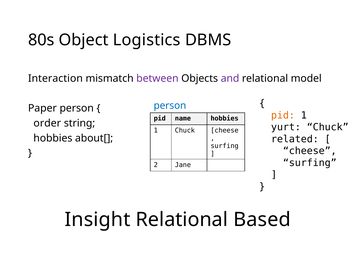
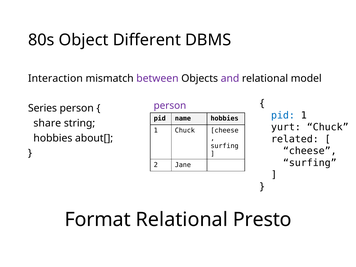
Logistics: Logistics -> Different
person at (170, 106) colour: blue -> purple
Paper: Paper -> Series
pid at (283, 115) colour: orange -> blue
order: order -> share
Insight: Insight -> Format
Based: Based -> Presto
